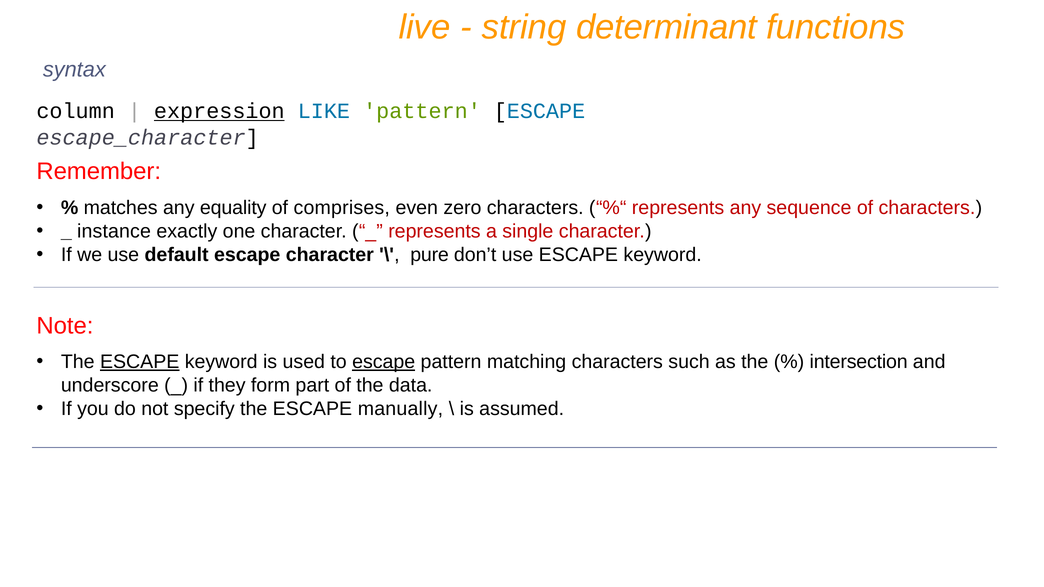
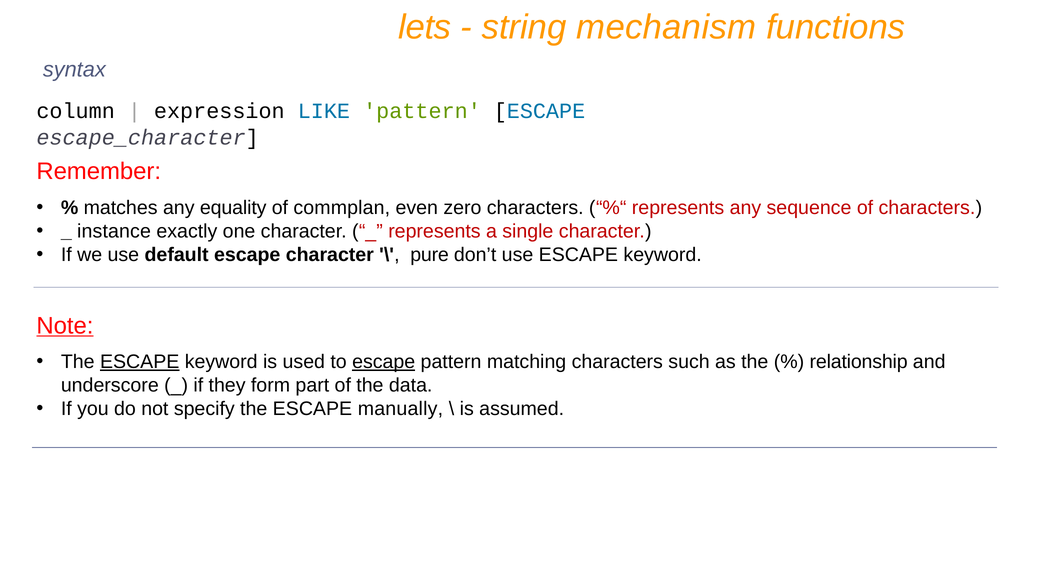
live: live -> lets
determinant: determinant -> mechanism
expression underline: present -> none
comprises: comprises -> commplan
Note underline: none -> present
intersection: intersection -> relationship
